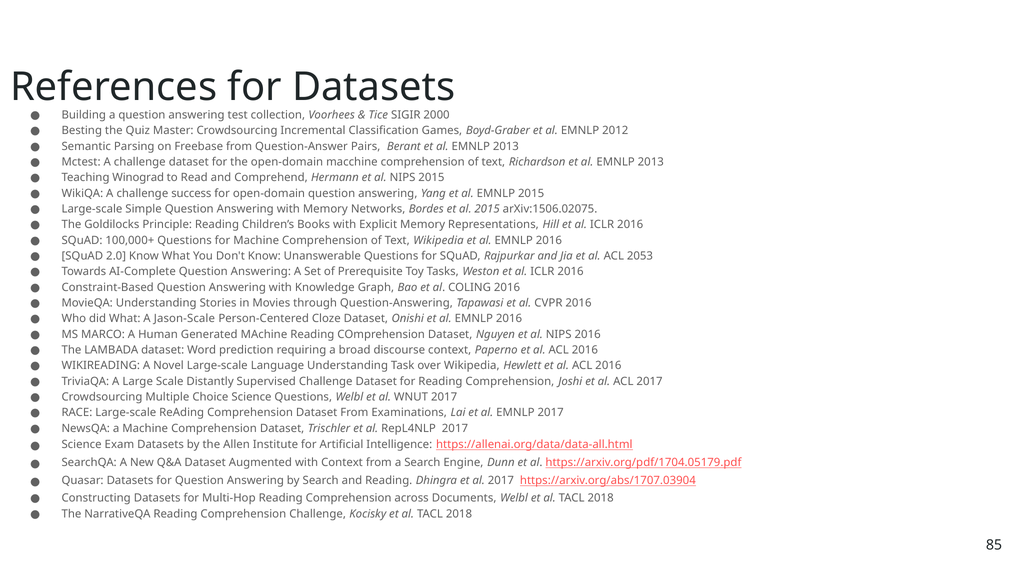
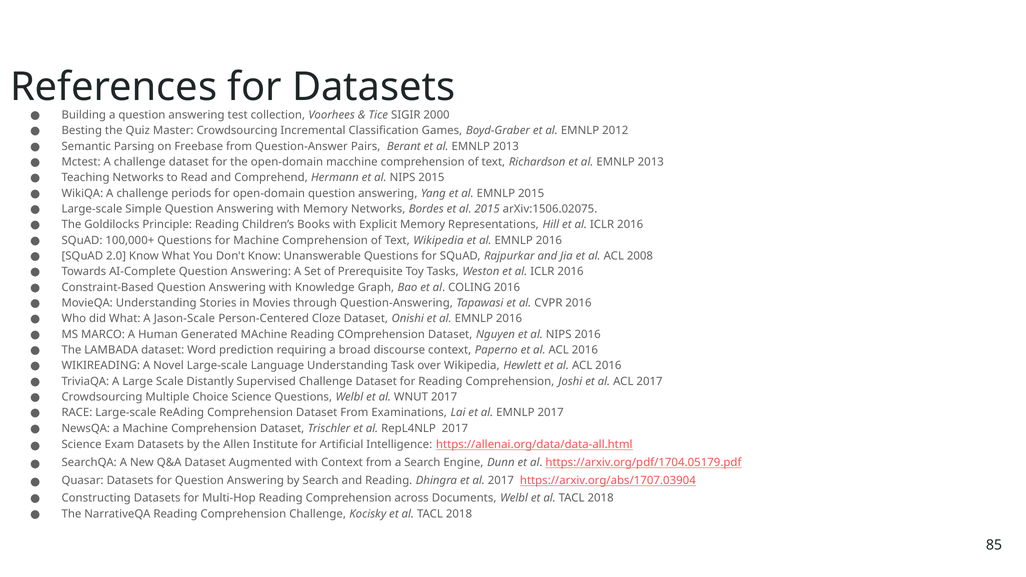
Teaching Winograd: Winograd -> Networks
success: success -> periods
2053: 2053 -> 2008
